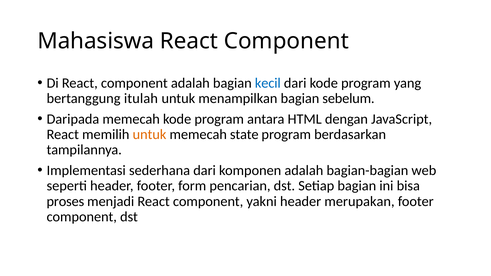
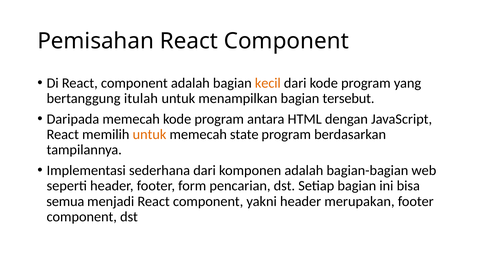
Mahasiswa: Mahasiswa -> Pemisahan
kecil colour: blue -> orange
sebelum: sebelum -> tersebut
proses: proses -> semua
